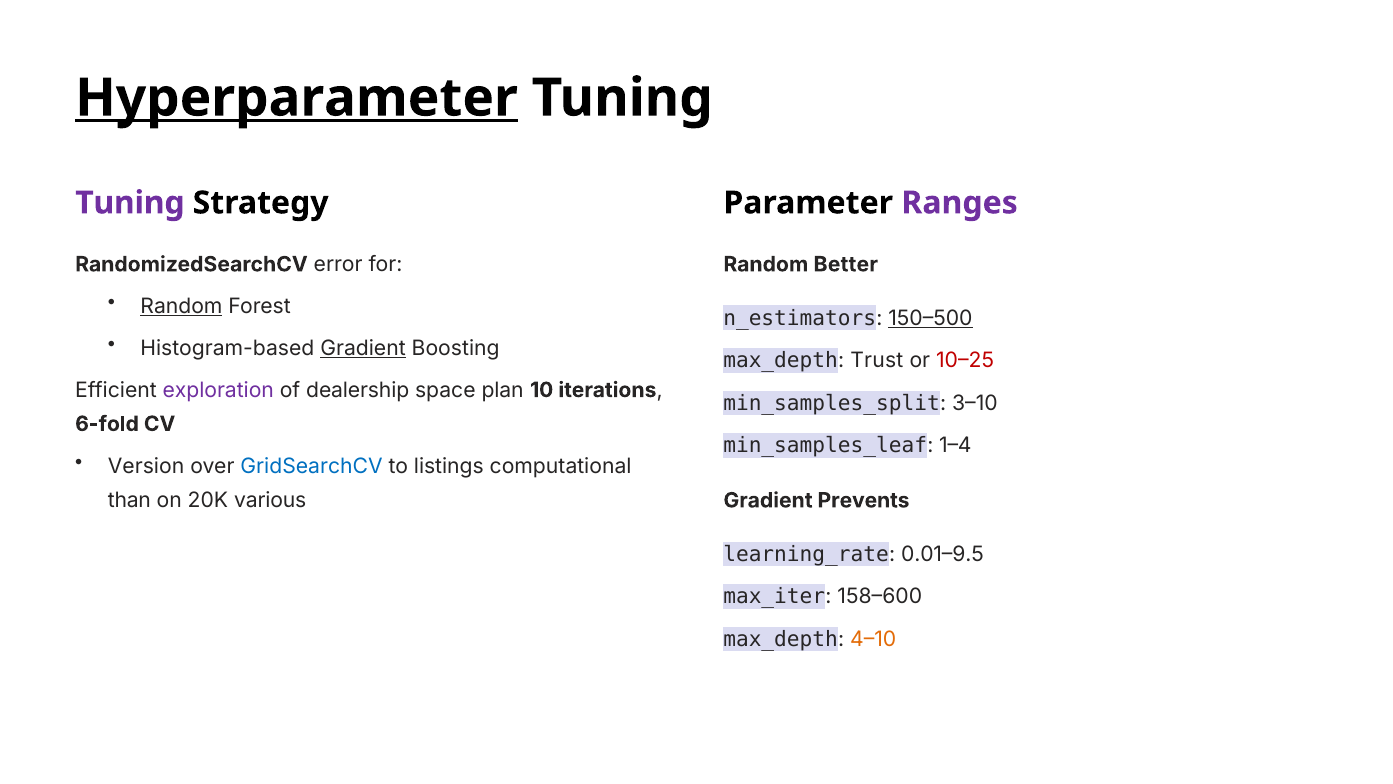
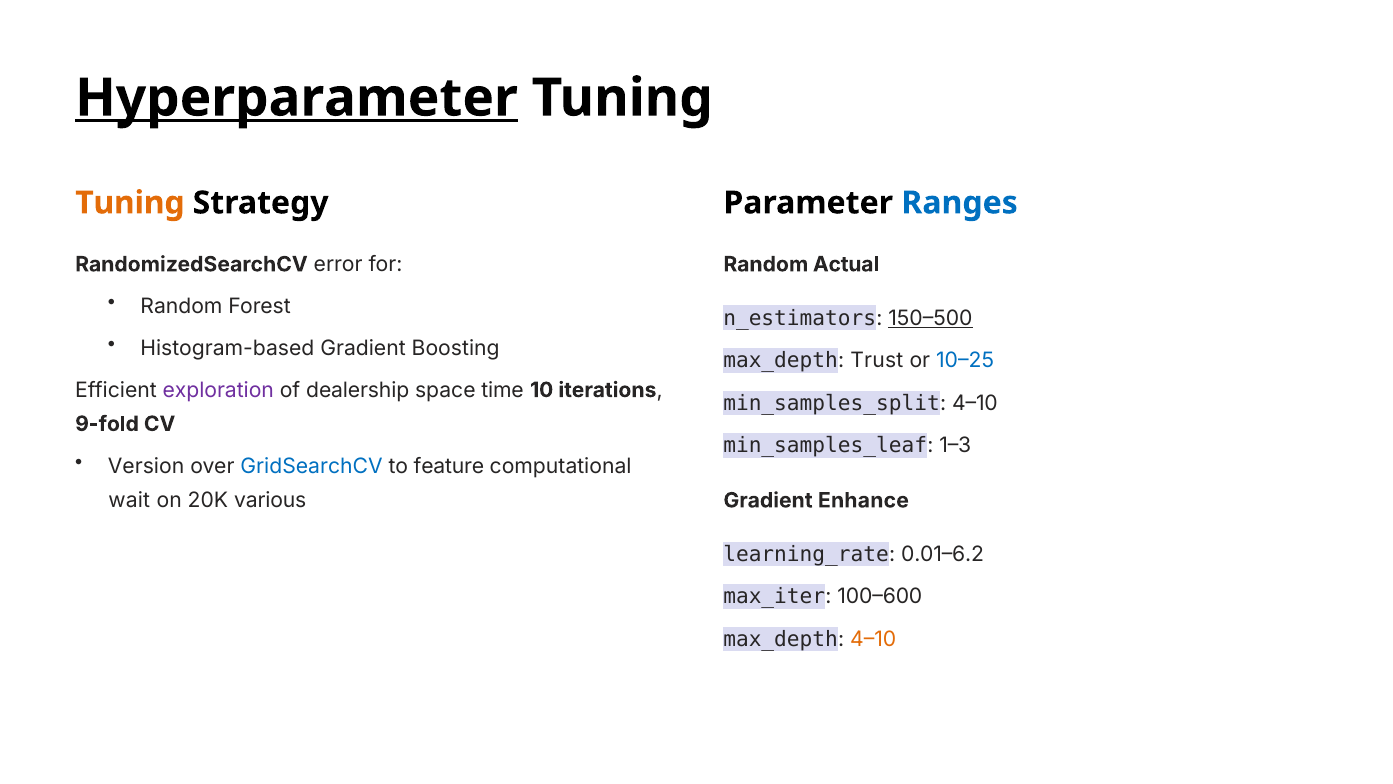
Tuning at (130, 203) colour: purple -> orange
Ranges colour: purple -> blue
Better: Better -> Actual
Random at (181, 306) underline: present -> none
Gradient at (363, 348) underline: present -> none
10–25 colour: red -> blue
plan: plan -> time
min_samples_split 3–10: 3–10 -> 4–10
6-fold: 6-fold -> 9-fold
1–4: 1–4 -> 1–3
listings: listings -> feature
than: than -> wait
Prevents: Prevents -> Enhance
0.01–9.5: 0.01–9.5 -> 0.01–6.2
158–600: 158–600 -> 100–600
